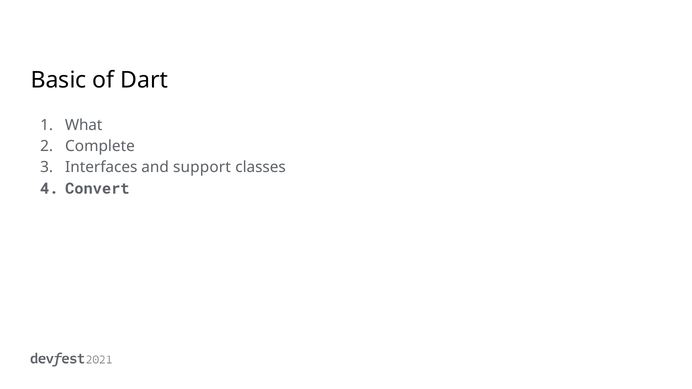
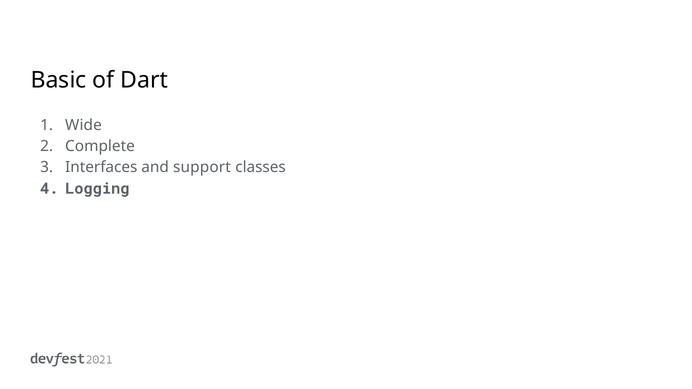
What: What -> Wide
Convert: Convert -> Logging
